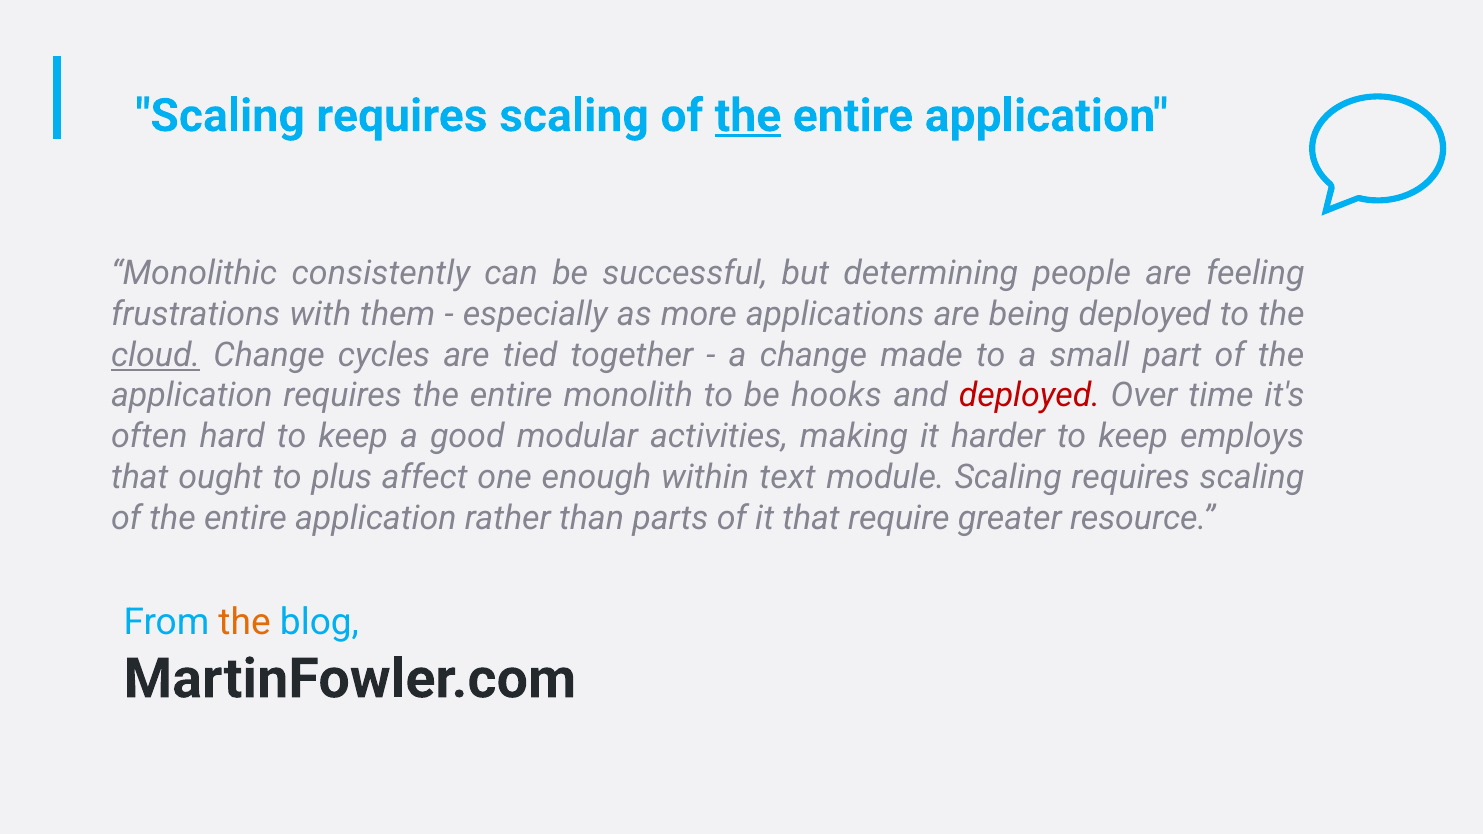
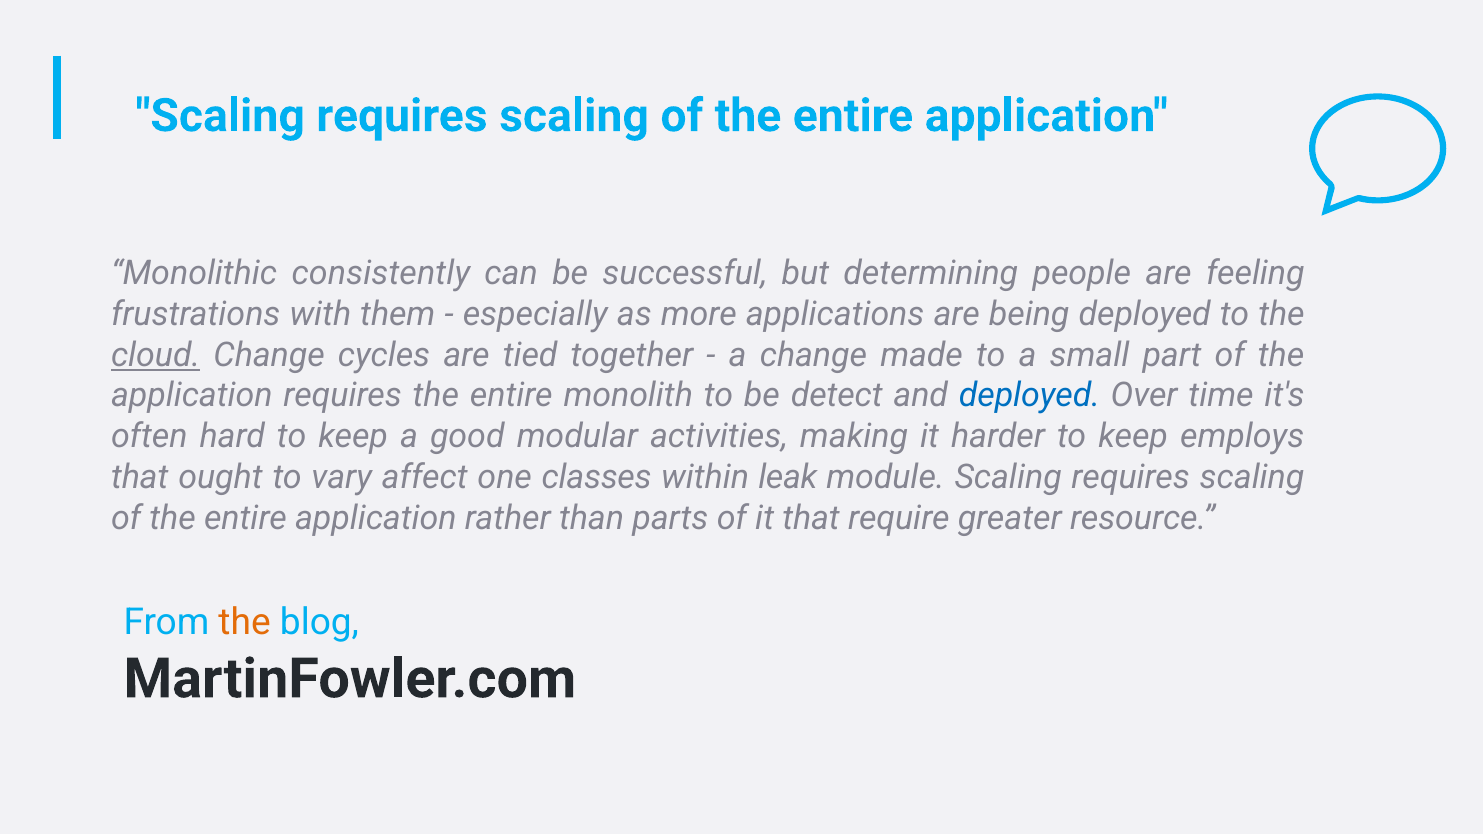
the at (748, 116) underline: present -> none
hooks: hooks -> detect
deployed at (1029, 396) colour: red -> blue
plus: plus -> vary
enough: enough -> classes
text: text -> leak
